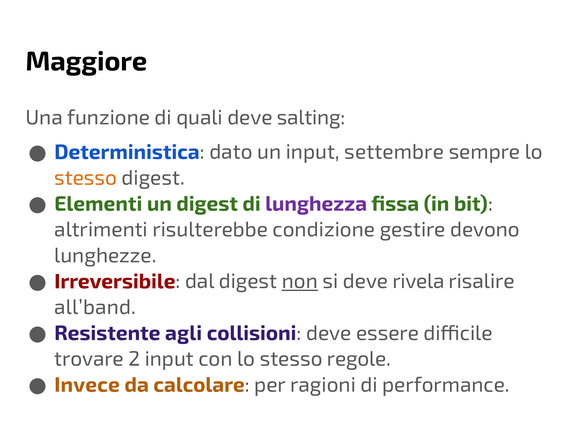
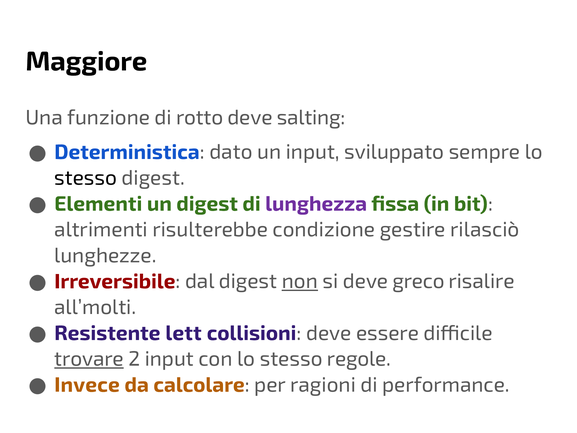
quali: quali -> rotto
settembre: settembre -> sviluppato
stesso at (86, 178) colour: orange -> black
devono: devono -> rilasciò
rivela: rivela -> greco
all’band: all’band -> all’molti
agli: agli -> lett
trovare underline: none -> present
